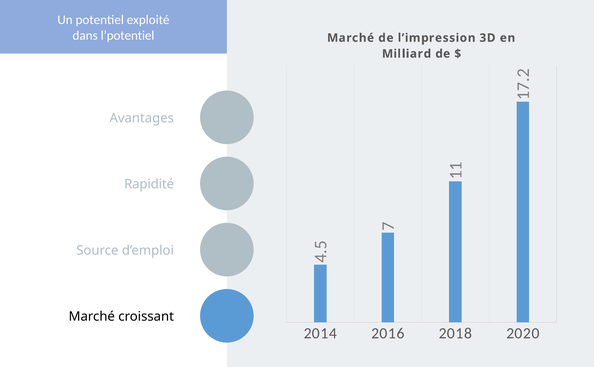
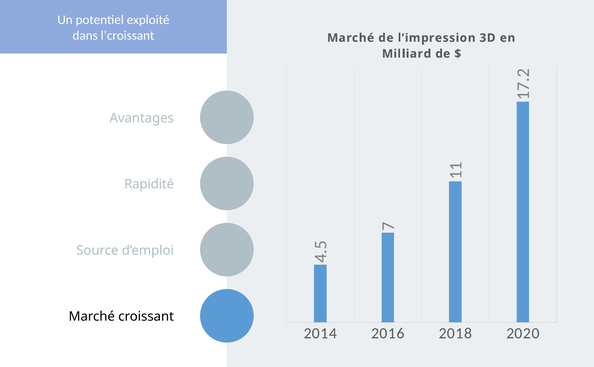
l’potentiel: l’potentiel -> l’croissant
